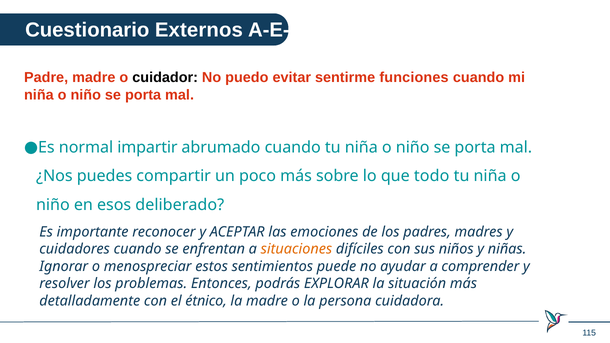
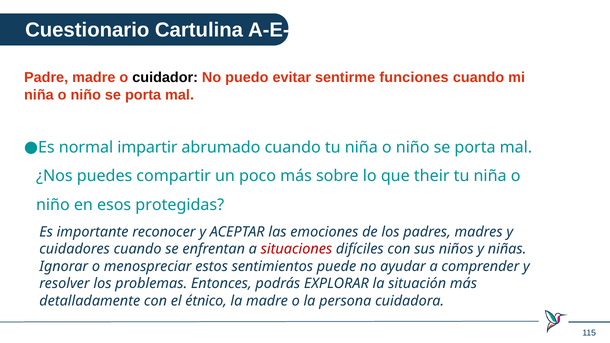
Externos: Externos -> Cartulina
todo: todo -> their
deliberado: deliberado -> protegidas
situaciones colour: orange -> red
